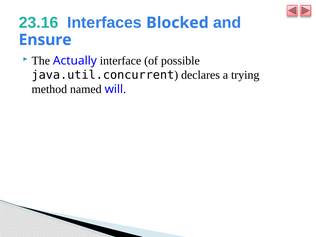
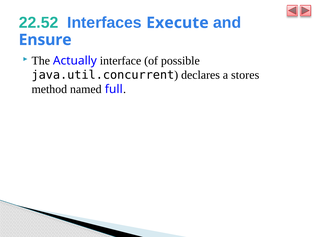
23.16: 23.16 -> 22.52
Blocked: Blocked -> Execute
trying: trying -> stores
will: will -> full
